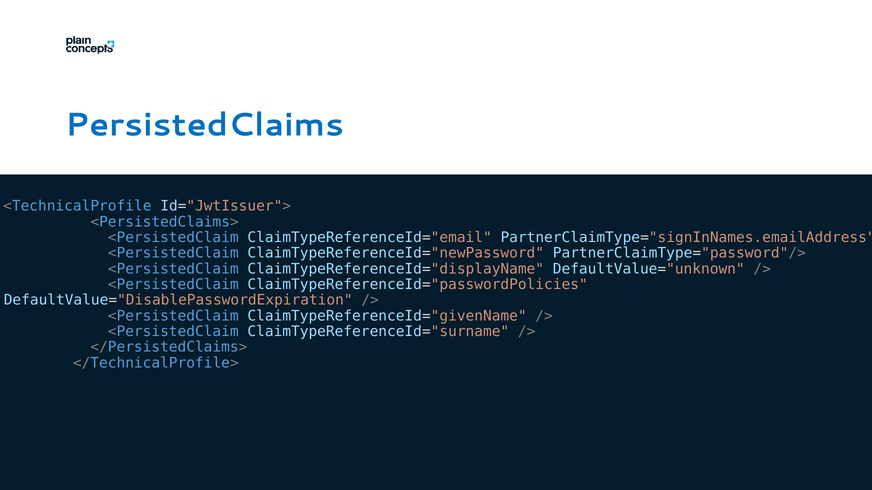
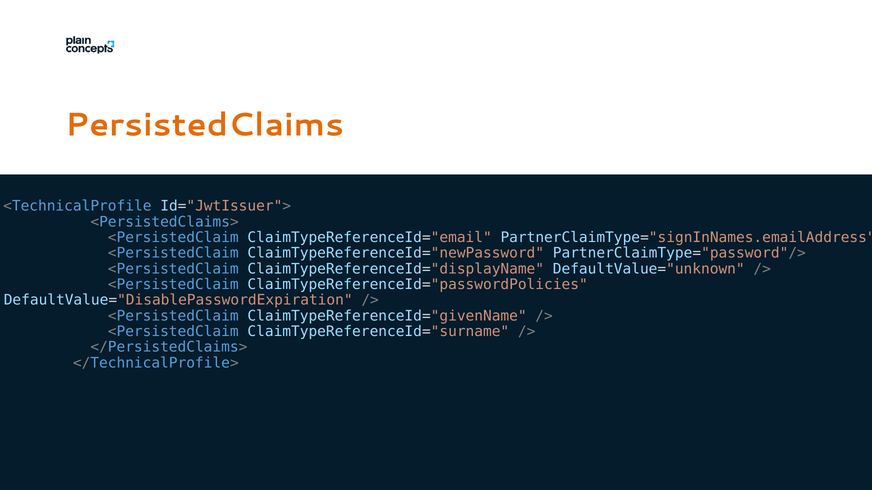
PersistedClaims colour: blue -> orange
